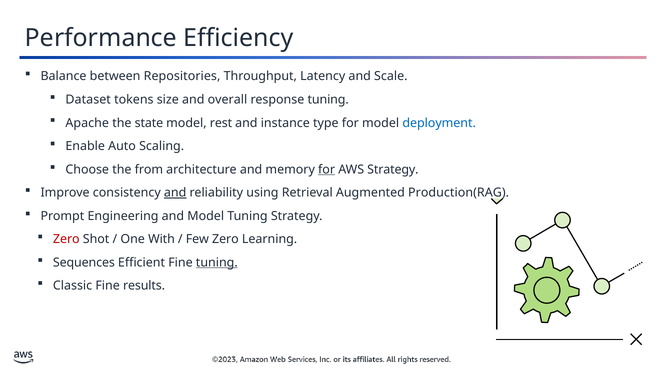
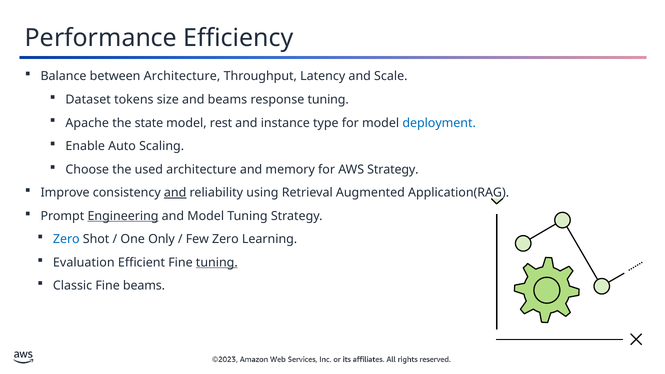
between Repositories: Repositories -> Architecture
and overall: overall -> beams
from: from -> used
for at (327, 169) underline: present -> none
Production(RAG: Production(RAG -> Application(RAG
Engineering underline: none -> present
Zero at (66, 239) colour: red -> blue
With: With -> Only
Sequences: Sequences -> Evaluation
Fine results: results -> beams
